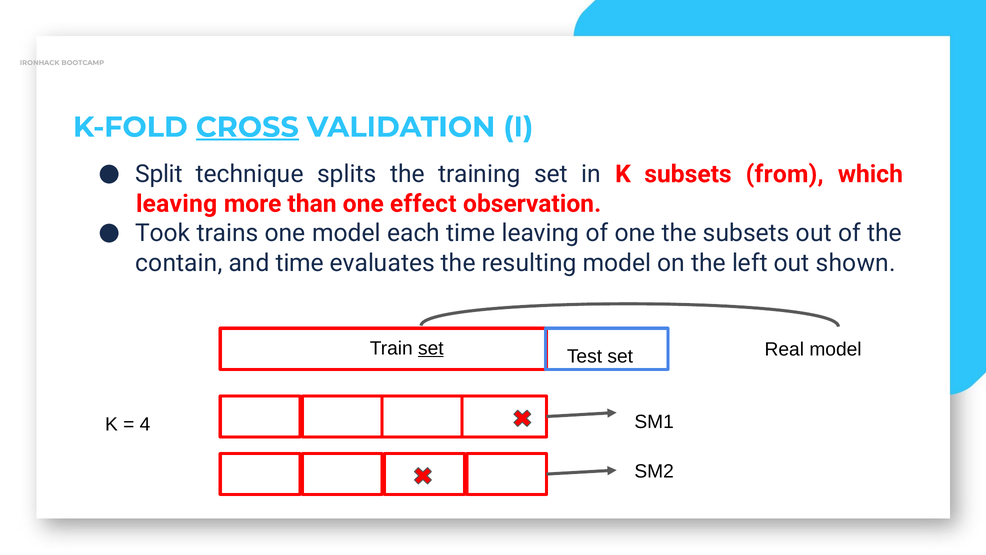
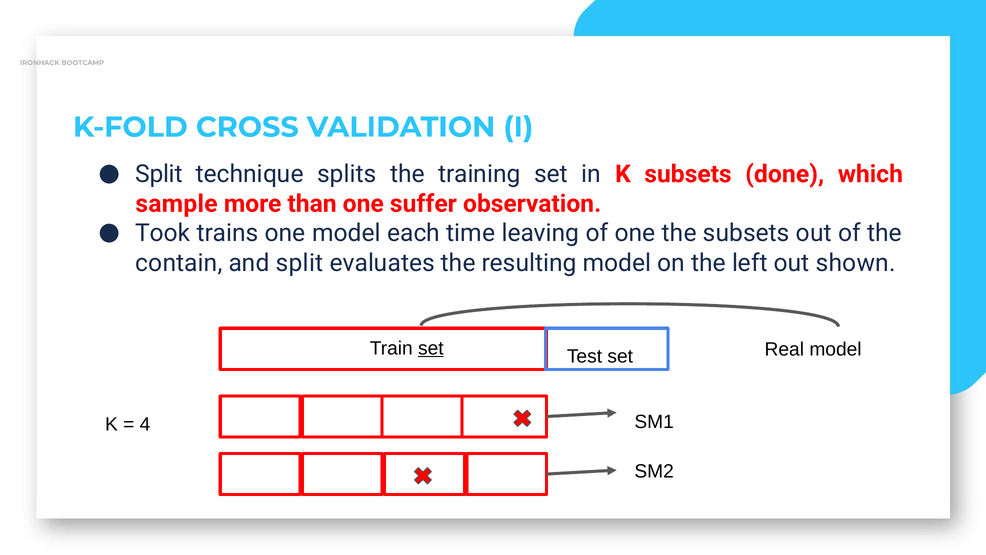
CROSS underline: present -> none
from: from -> done
leaving at (176, 204): leaving -> sample
effect: effect -> suffer
and time: time -> split
